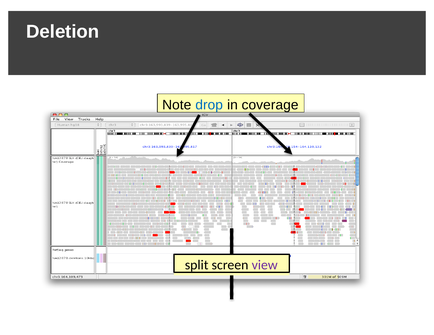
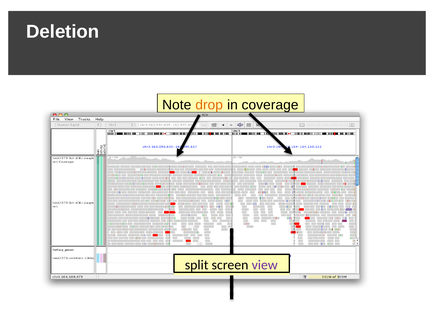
drop colour: blue -> orange
